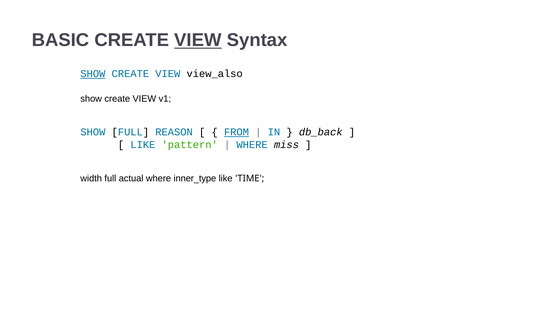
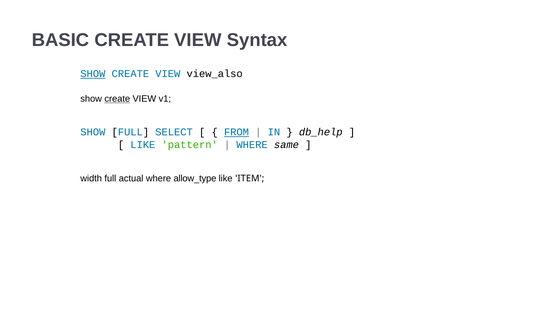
VIEW at (198, 40) underline: present -> none
create at (117, 99) underline: none -> present
REASON: REASON -> SELECT
db_back: db_back -> db_help
miss: miss -> same
inner_type: inner_type -> allow_type
TIME: TIME -> ITEM
